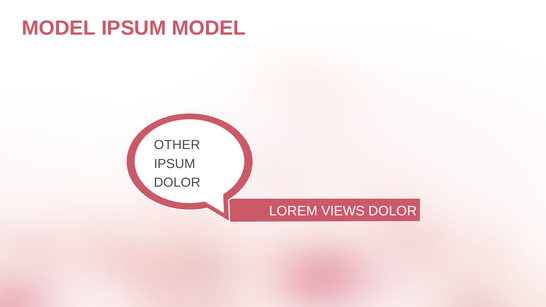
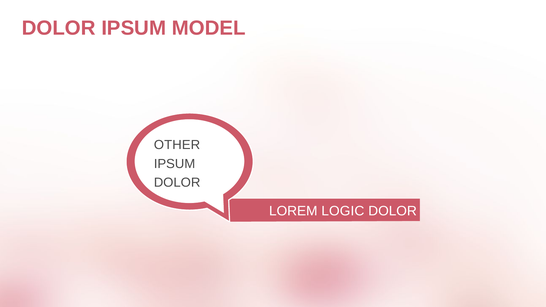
MODEL at (59, 28): MODEL -> DOLOR
VIEWS: VIEWS -> LOGIC
